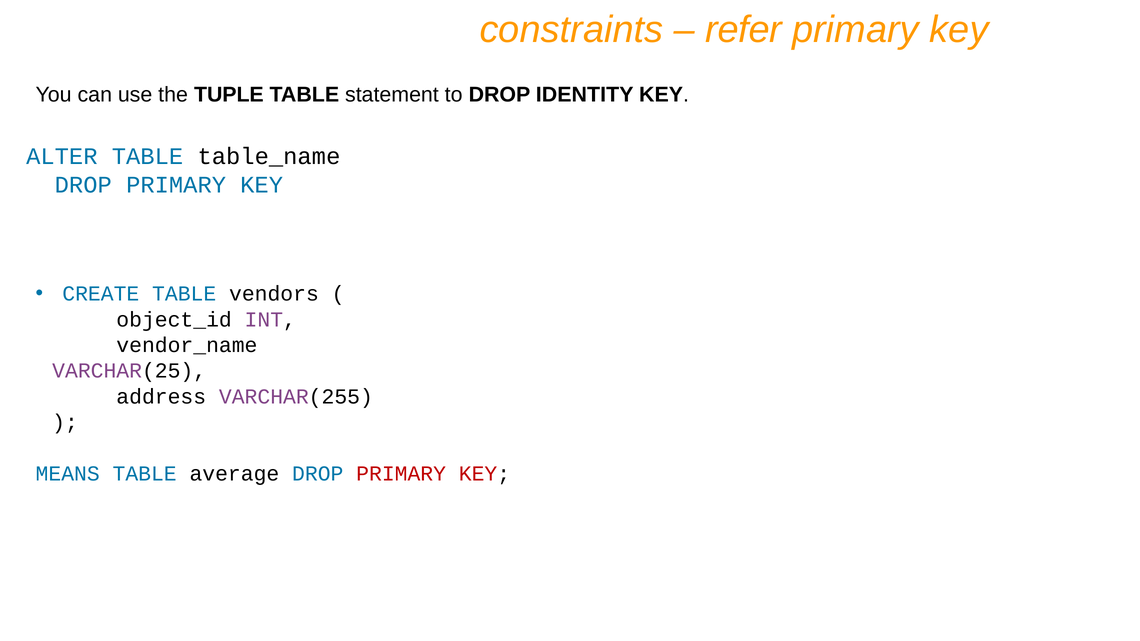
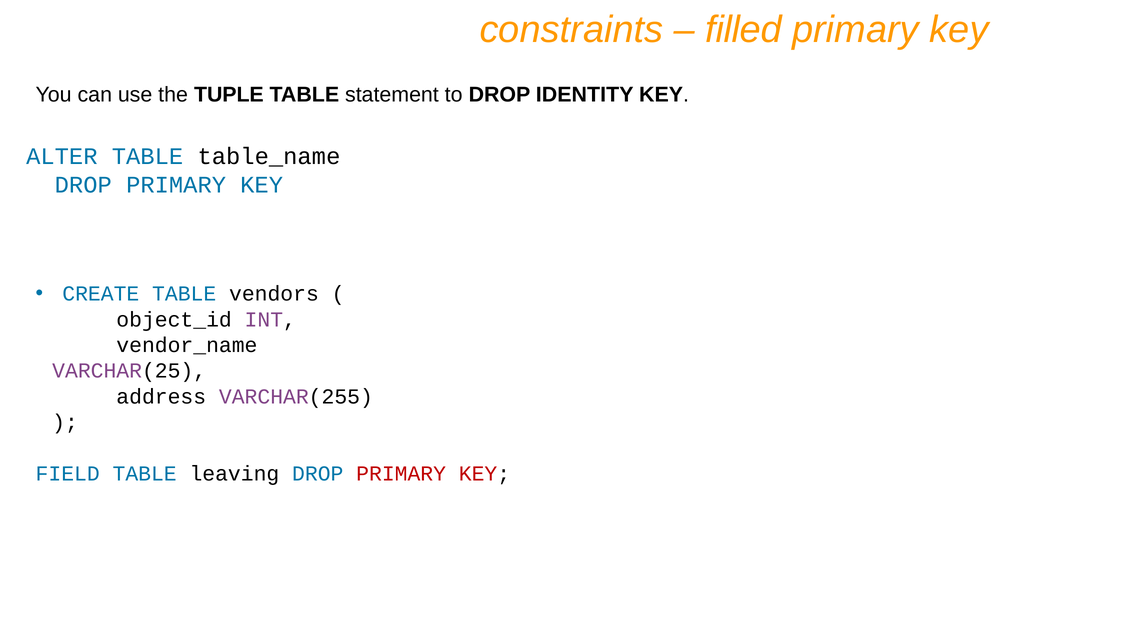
refer: refer -> filled
MEANS: MEANS -> FIELD
average: average -> leaving
